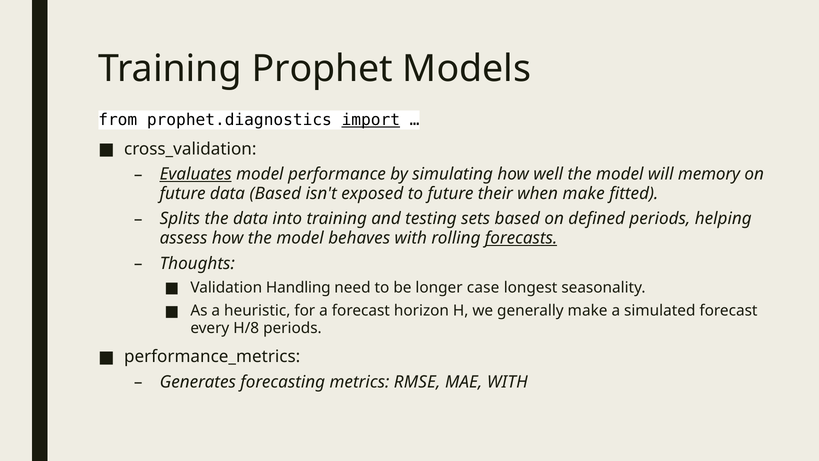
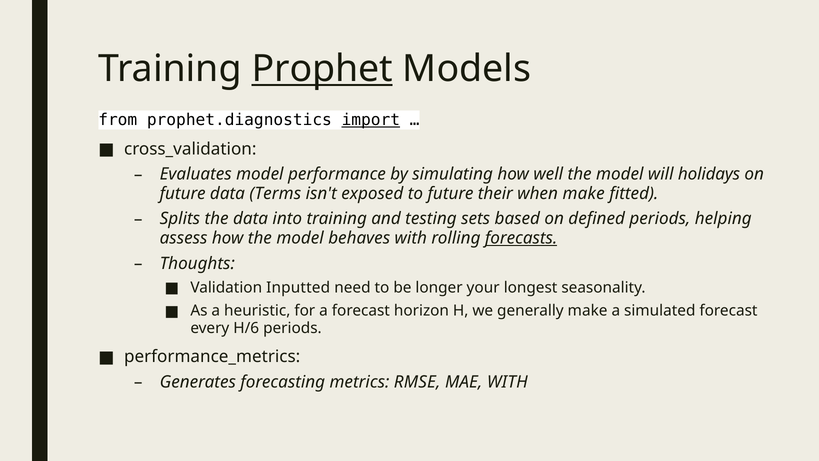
Prophet underline: none -> present
Evaluates underline: present -> none
memory: memory -> holidays
data Based: Based -> Terms
Handling: Handling -> Inputted
case: case -> your
H/8: H/8 -> H/6
